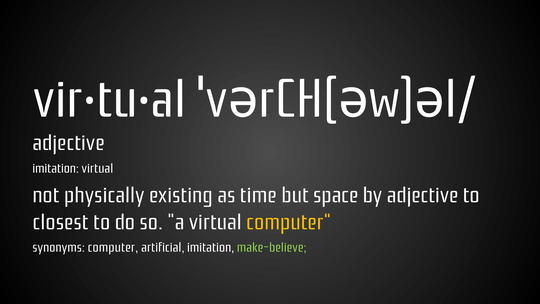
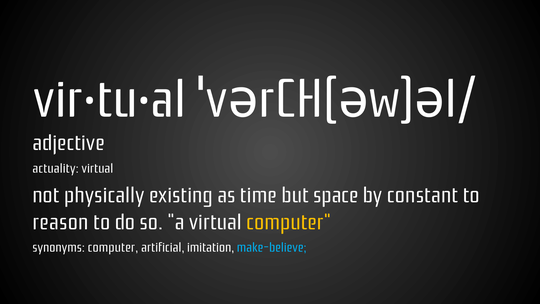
imitation at (56, 168): imitation -> actuality
by adjective: adjective -> constant
closest: closest -> reason
make-believe colour: light green -> light blue
